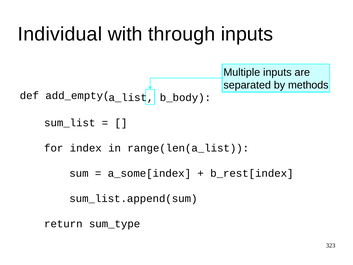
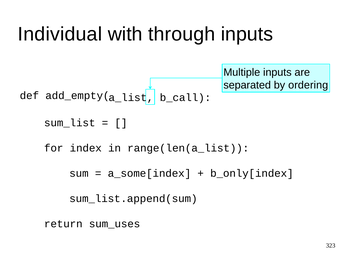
methods: methods -> ordering
b_body: b_body -> b_call
b_rest[index: b_rest[index -> b_only[index
sum_type: sum_type -> sum_uses
